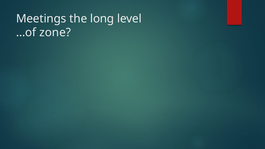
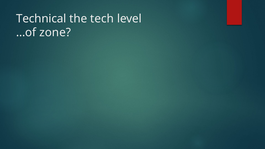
Meetings: Meetings -> Technical
long: long -> tech
